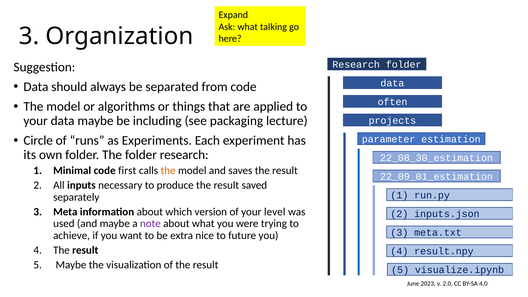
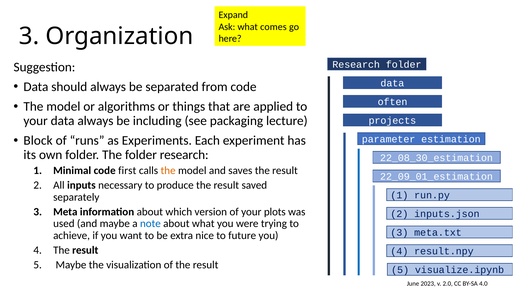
talking: talking -> comes
data maybe: maybe -> always
Circle: Circle -> Block
level: level -> plots
note colour: purple -> blue
